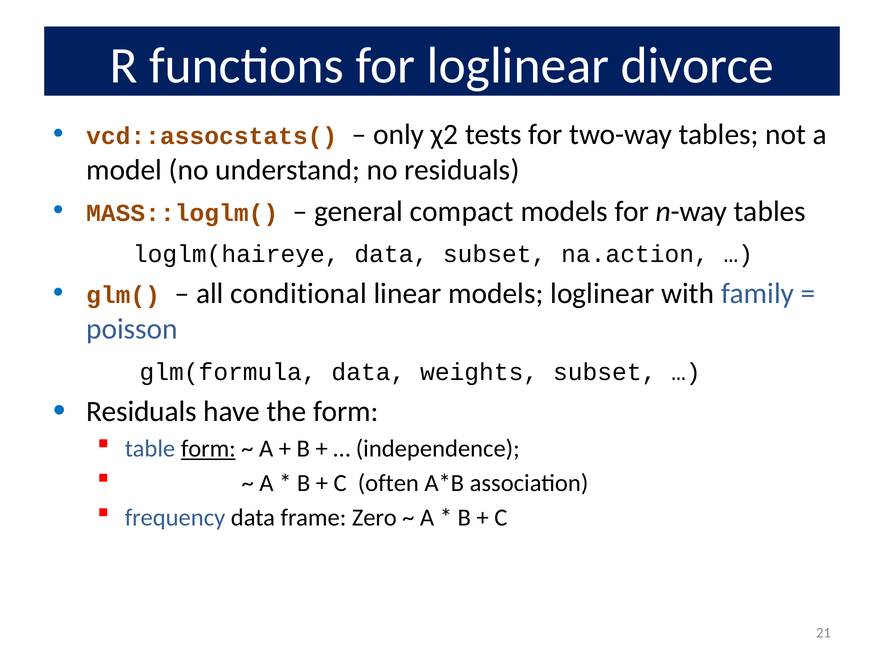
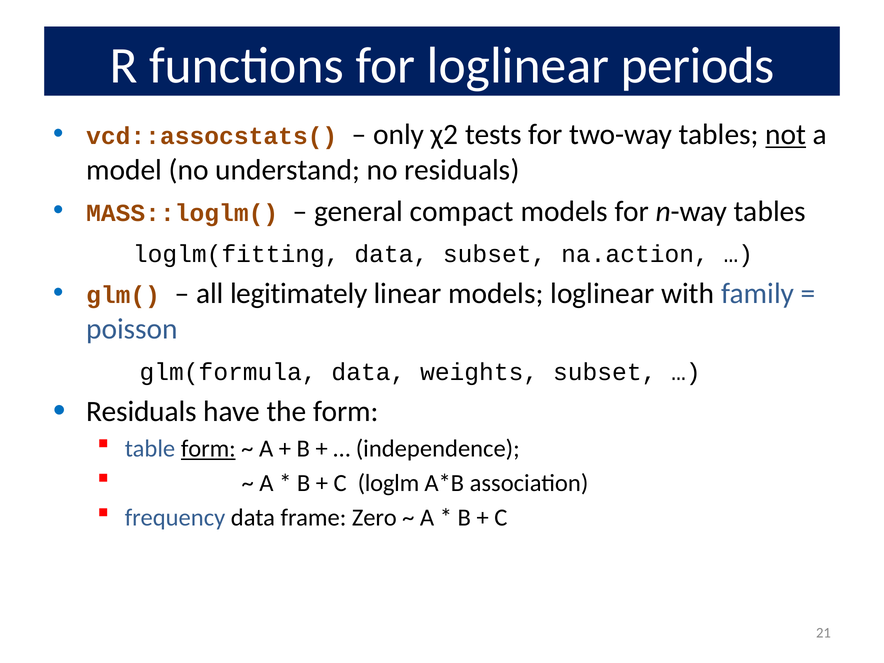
divorce: divorce -> periods
not underline: none -> present
loglm(haireye: loglm(haireye -> loglm(fitting
conditional: conditional -> legitimately
often: often -> loglm
